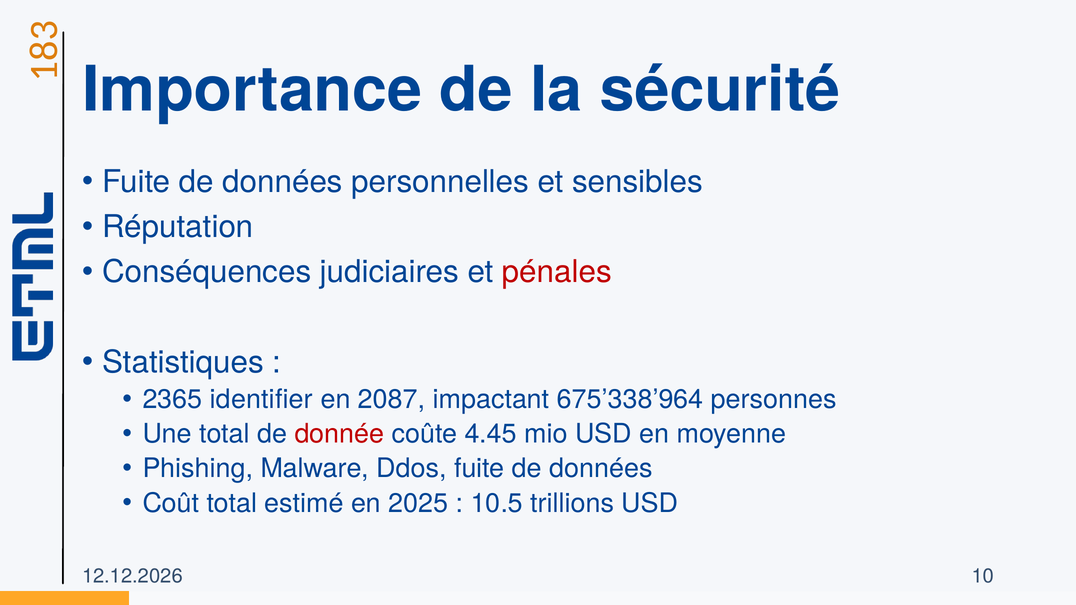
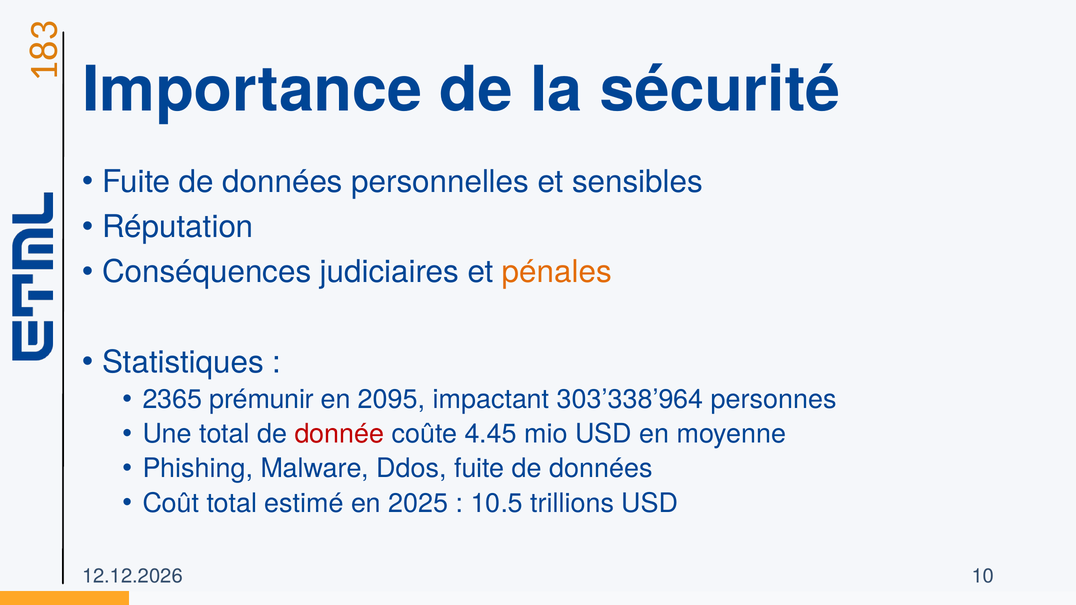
pénales colour: red -> orange
identifier: identifier -> prémunir
2087: 2087 -> 2095
675’338’964: 675’338’964 -> 303’338’964
